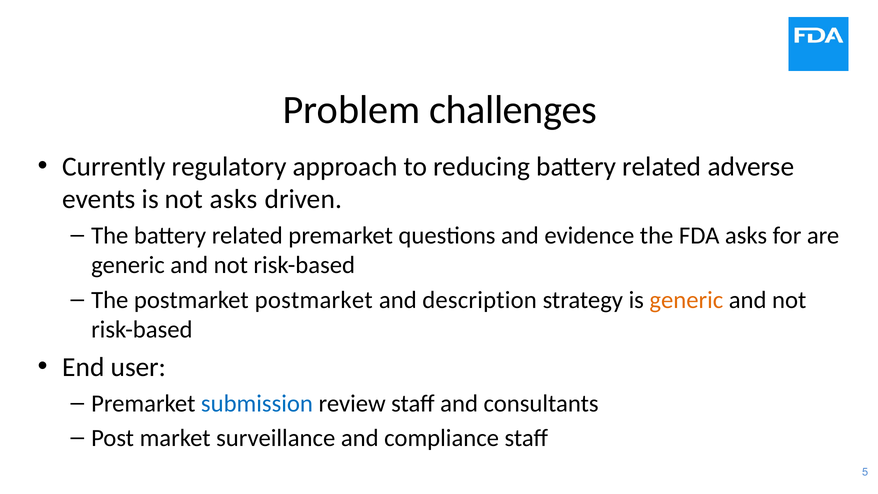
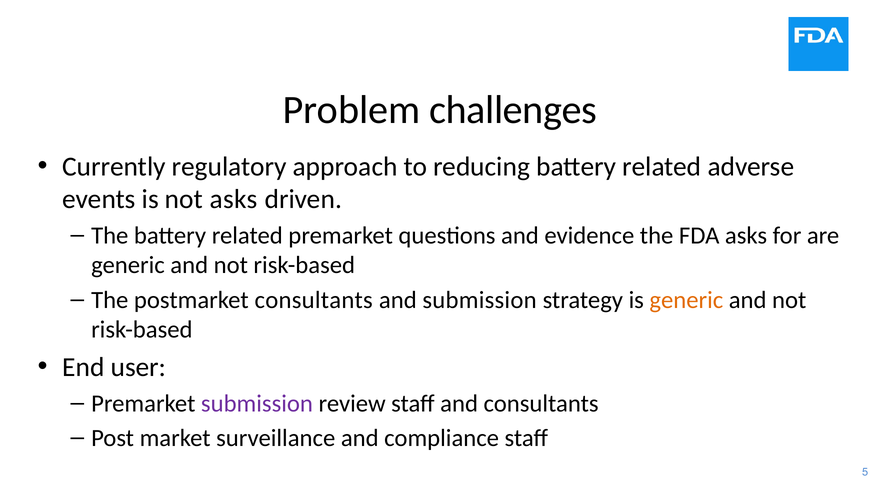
postmarket postmarket: postmarket -> consultants
and description: description -> submission
submission at (257, 403) colour: blue -> purple
